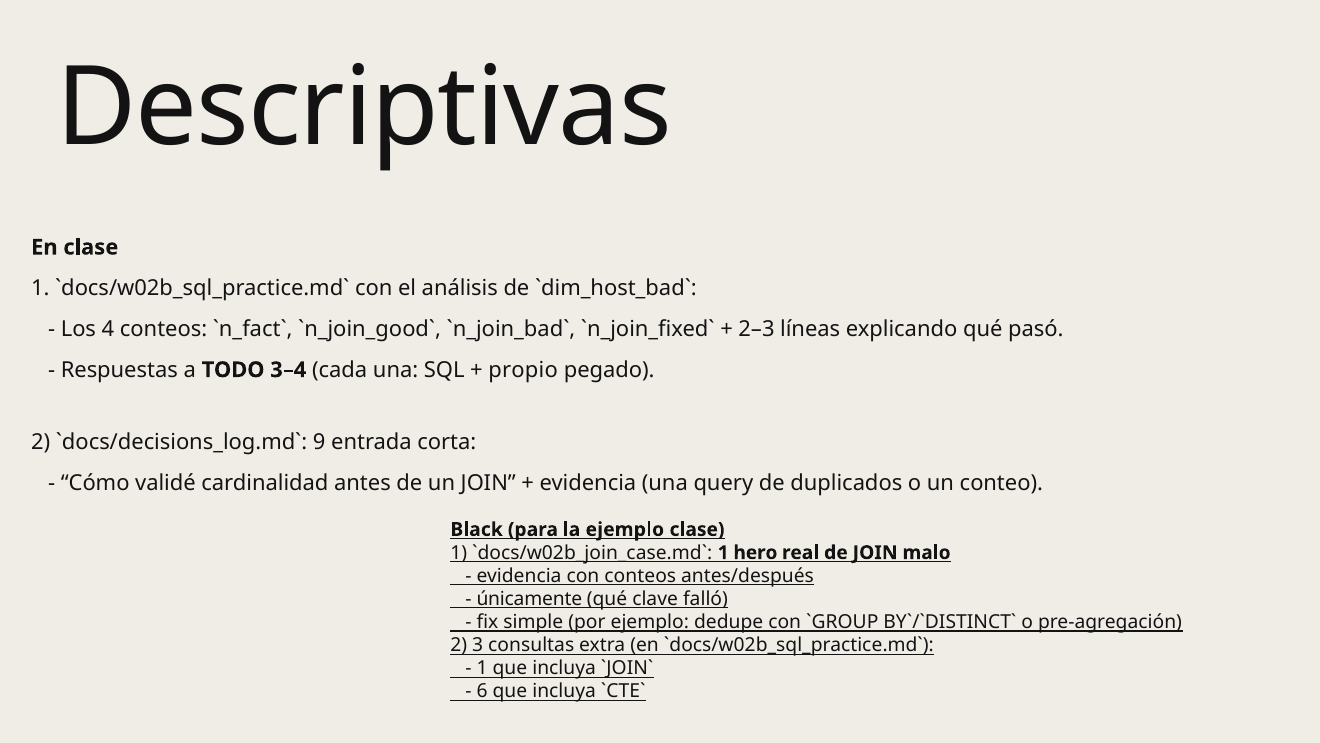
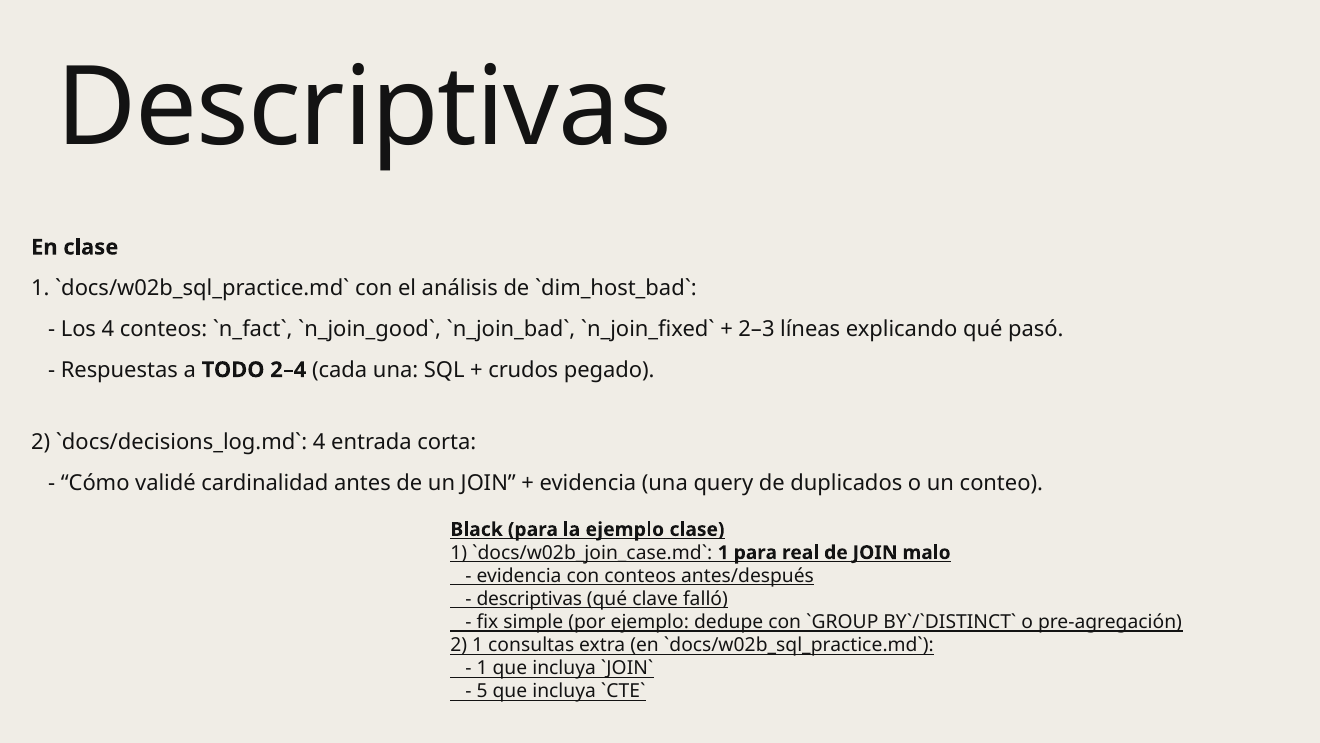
3–4: 3–4 -> 2–4
propio: propio -> crudos
9 at (319, 442): 9 -> 4
1 hero: hero -> para
únicamente at (529, 599): únicamente -> descriptivas
2 3: 3 -> 1
6: 6 -> 5
